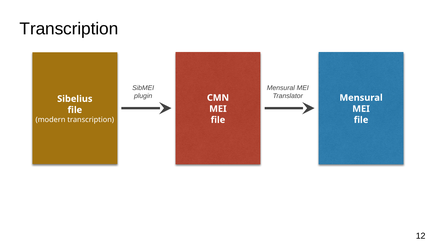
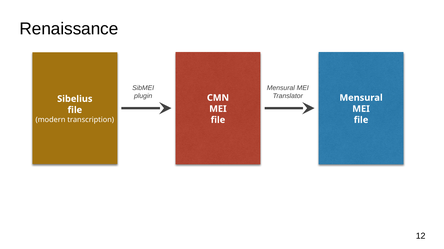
Transcription at (69, 29): Transcription -> Renaissance
